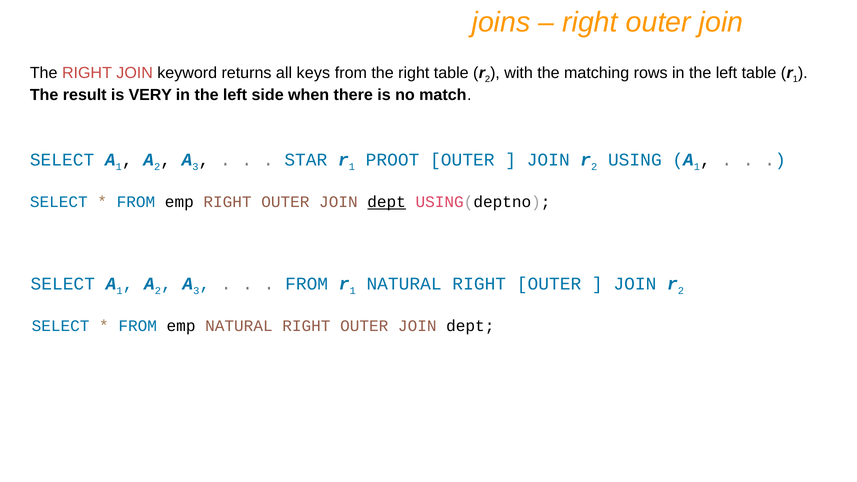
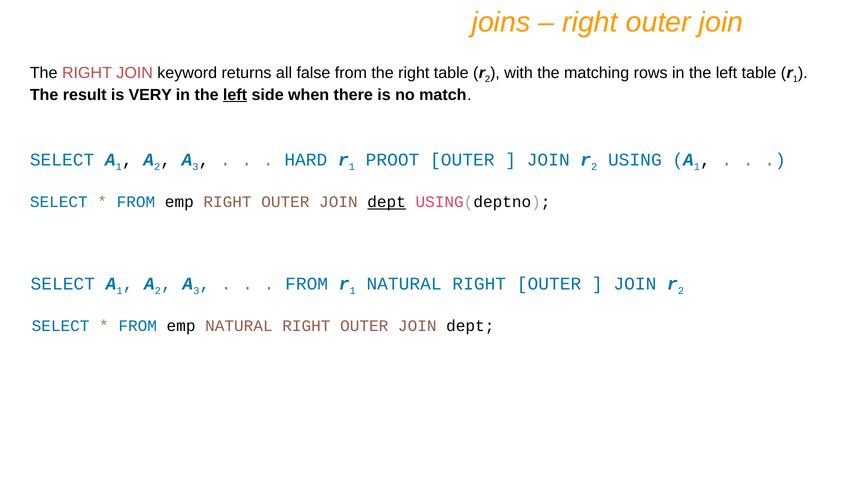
keys: keys -> false
left at (235, 95) underline: none -> present
STAR: STAR -> HARD
